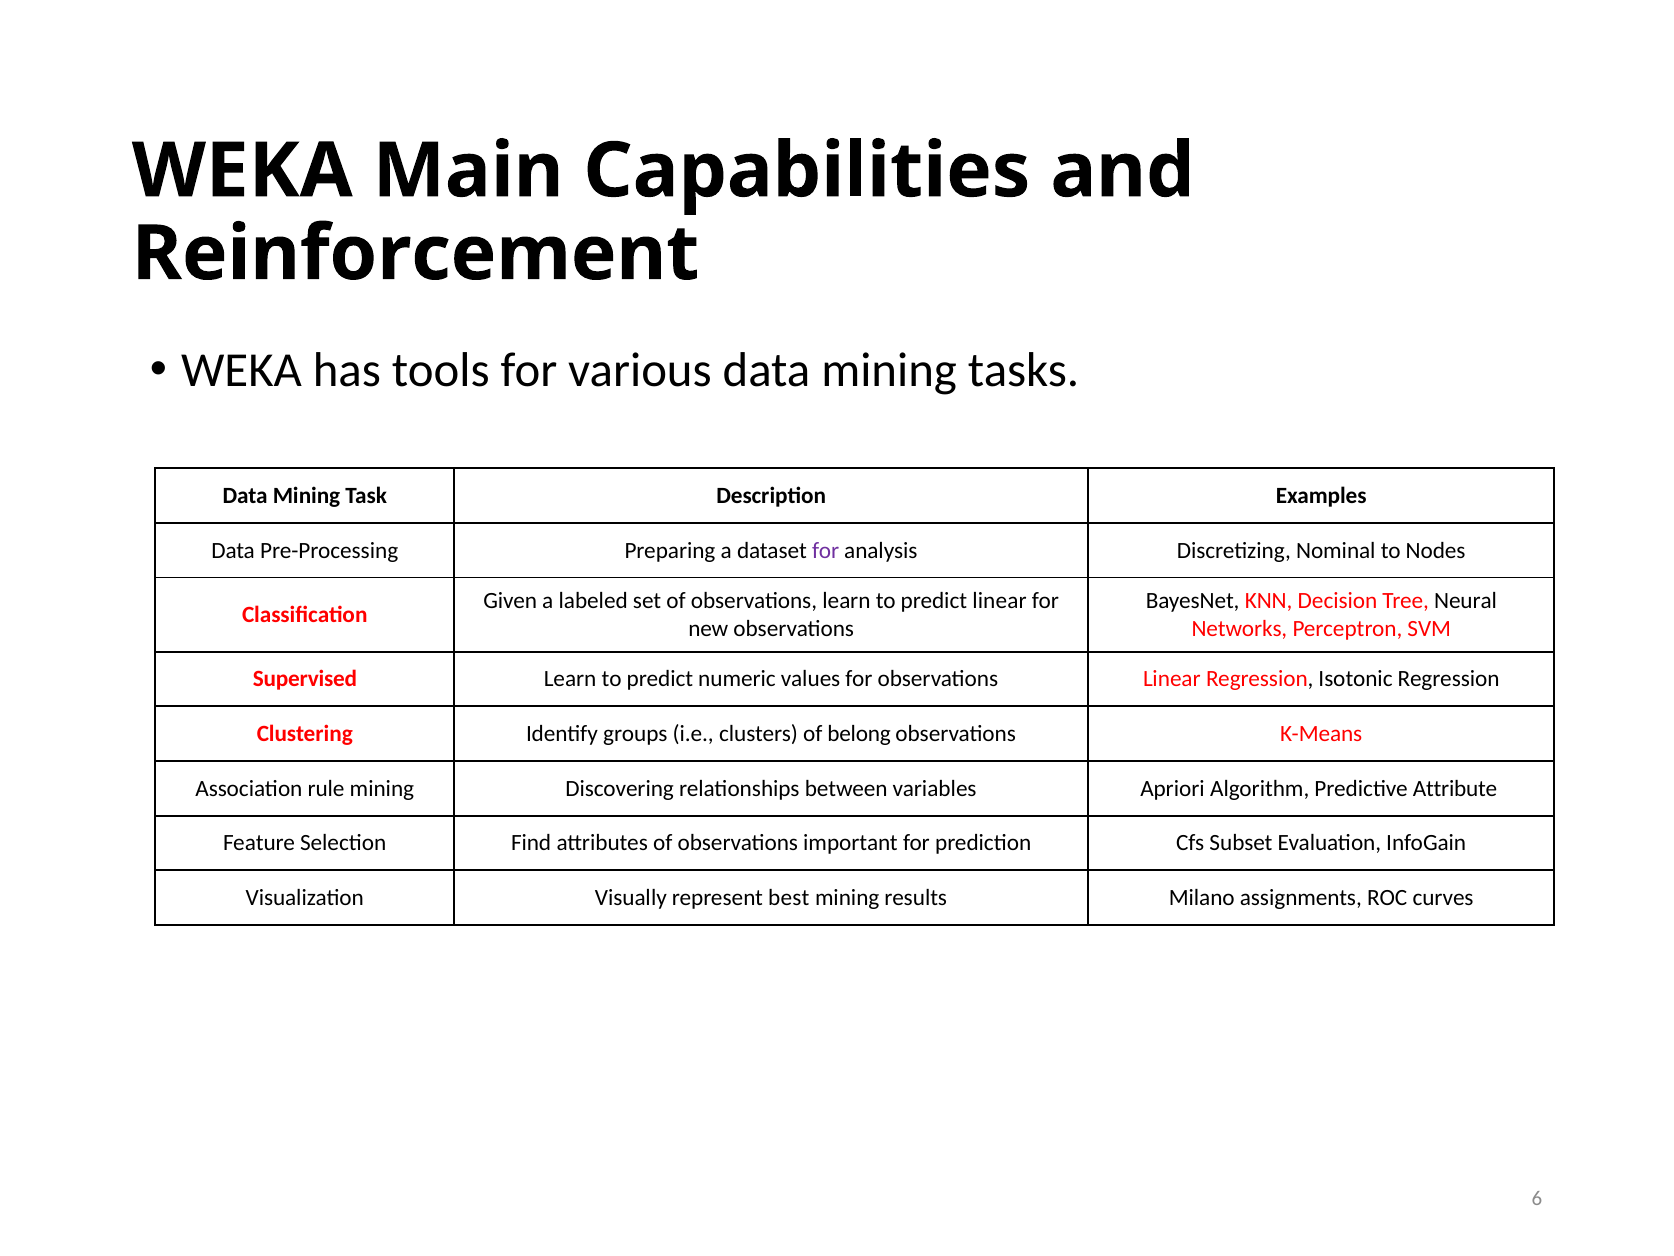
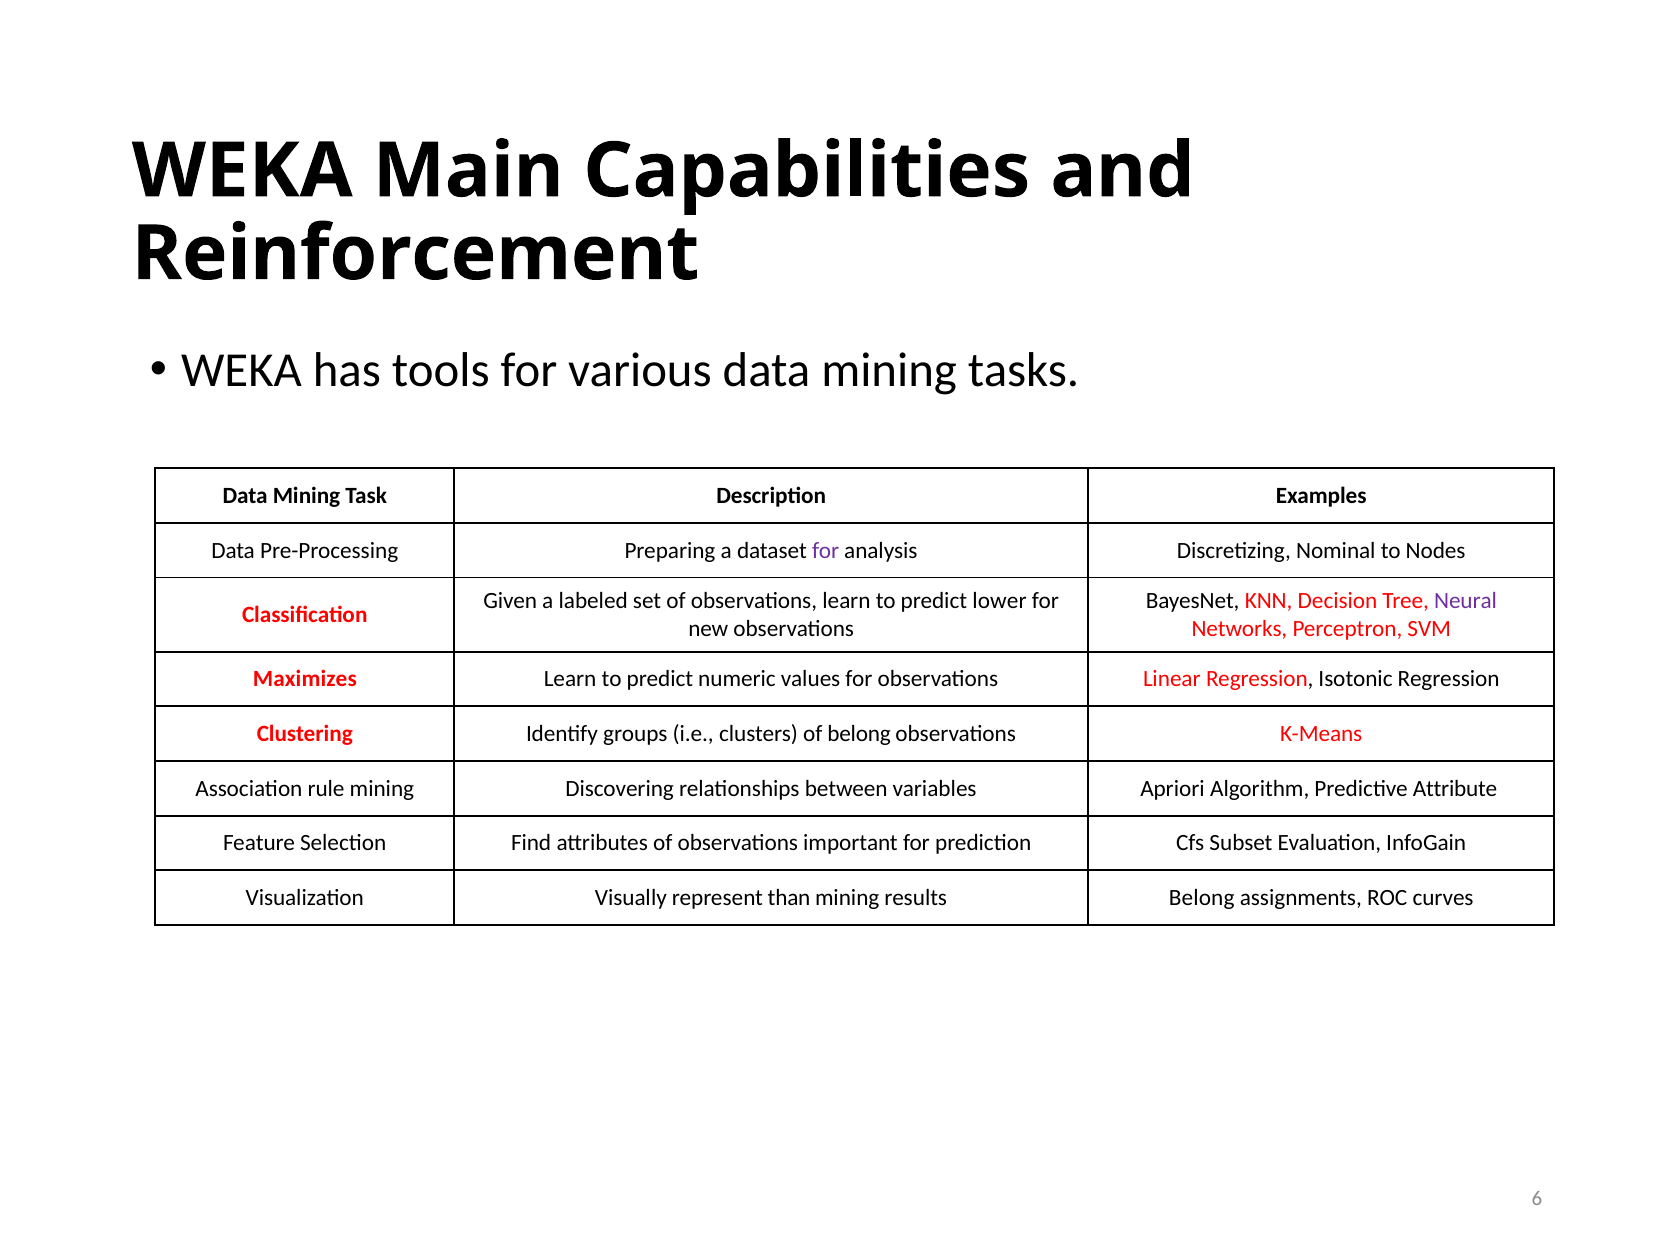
predict linear: linear -> lower
Neural colour: black -> purple
Supervised: Supervised -> Maximizes
best: best -> than
results Milano: Milano -> Belong
